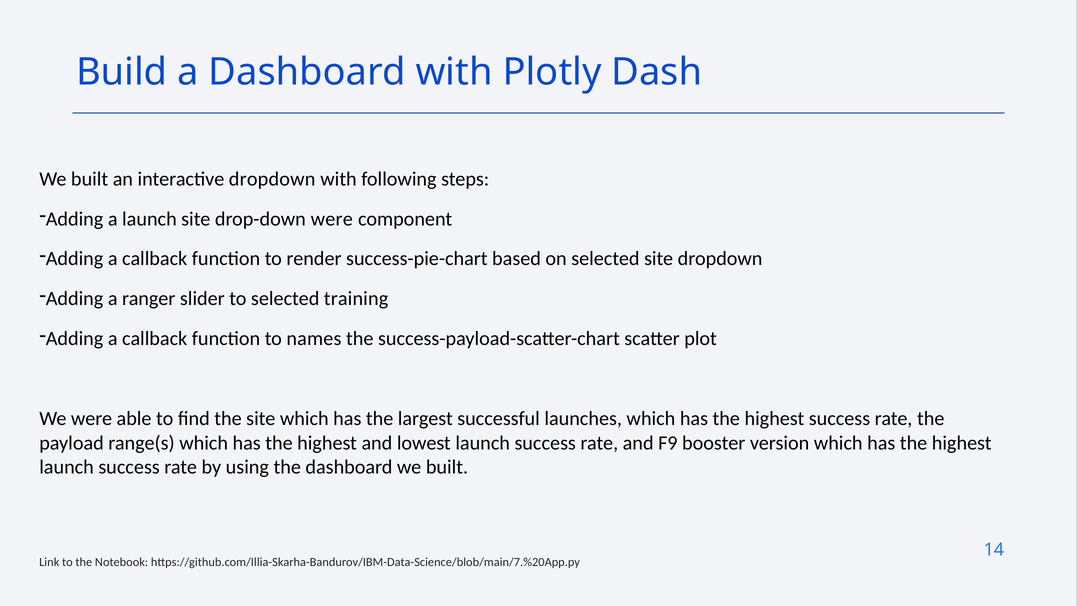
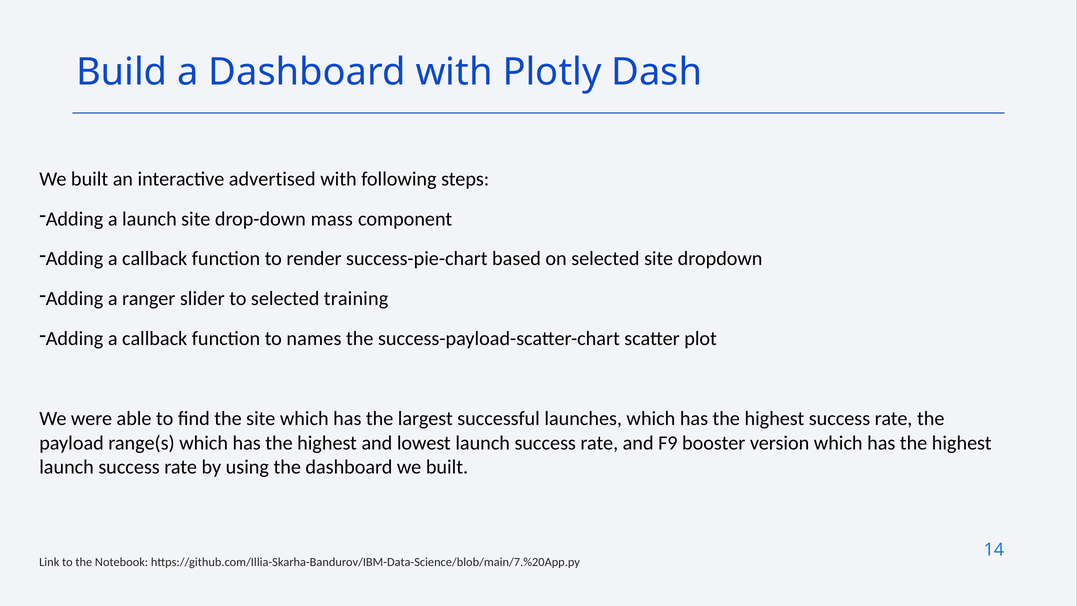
interactive dropdown: dropdown -> advertised
drop-down were: were -> mass
